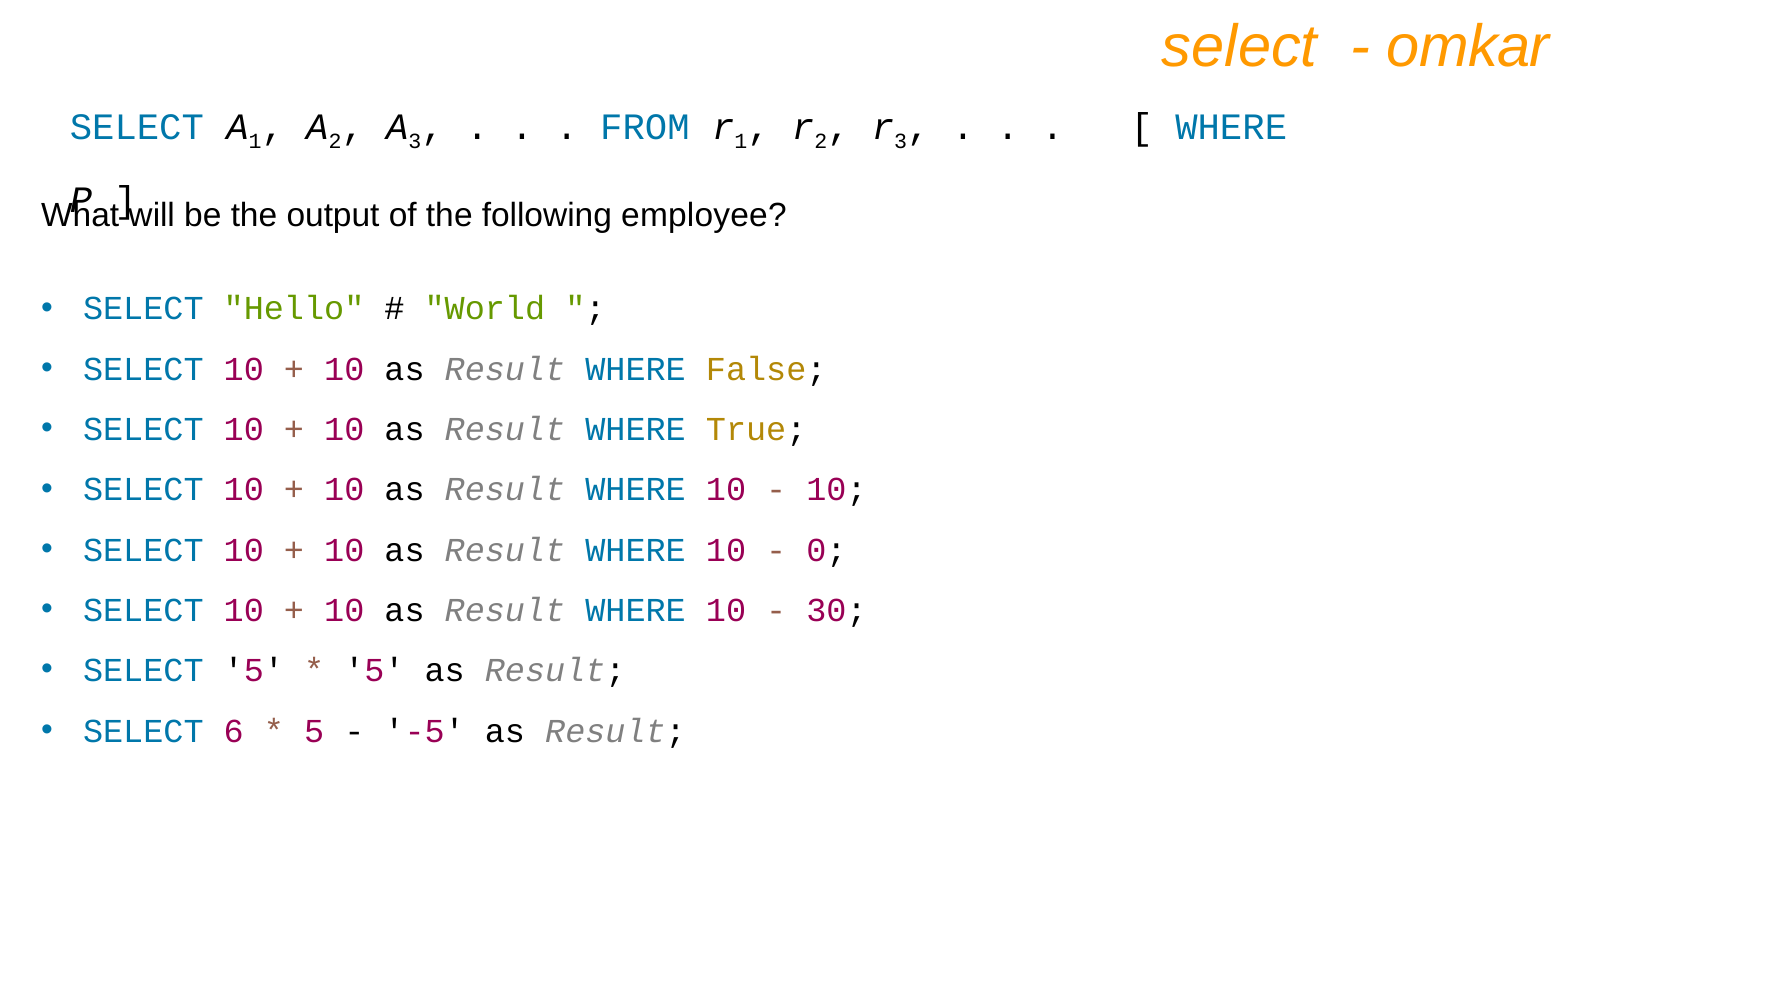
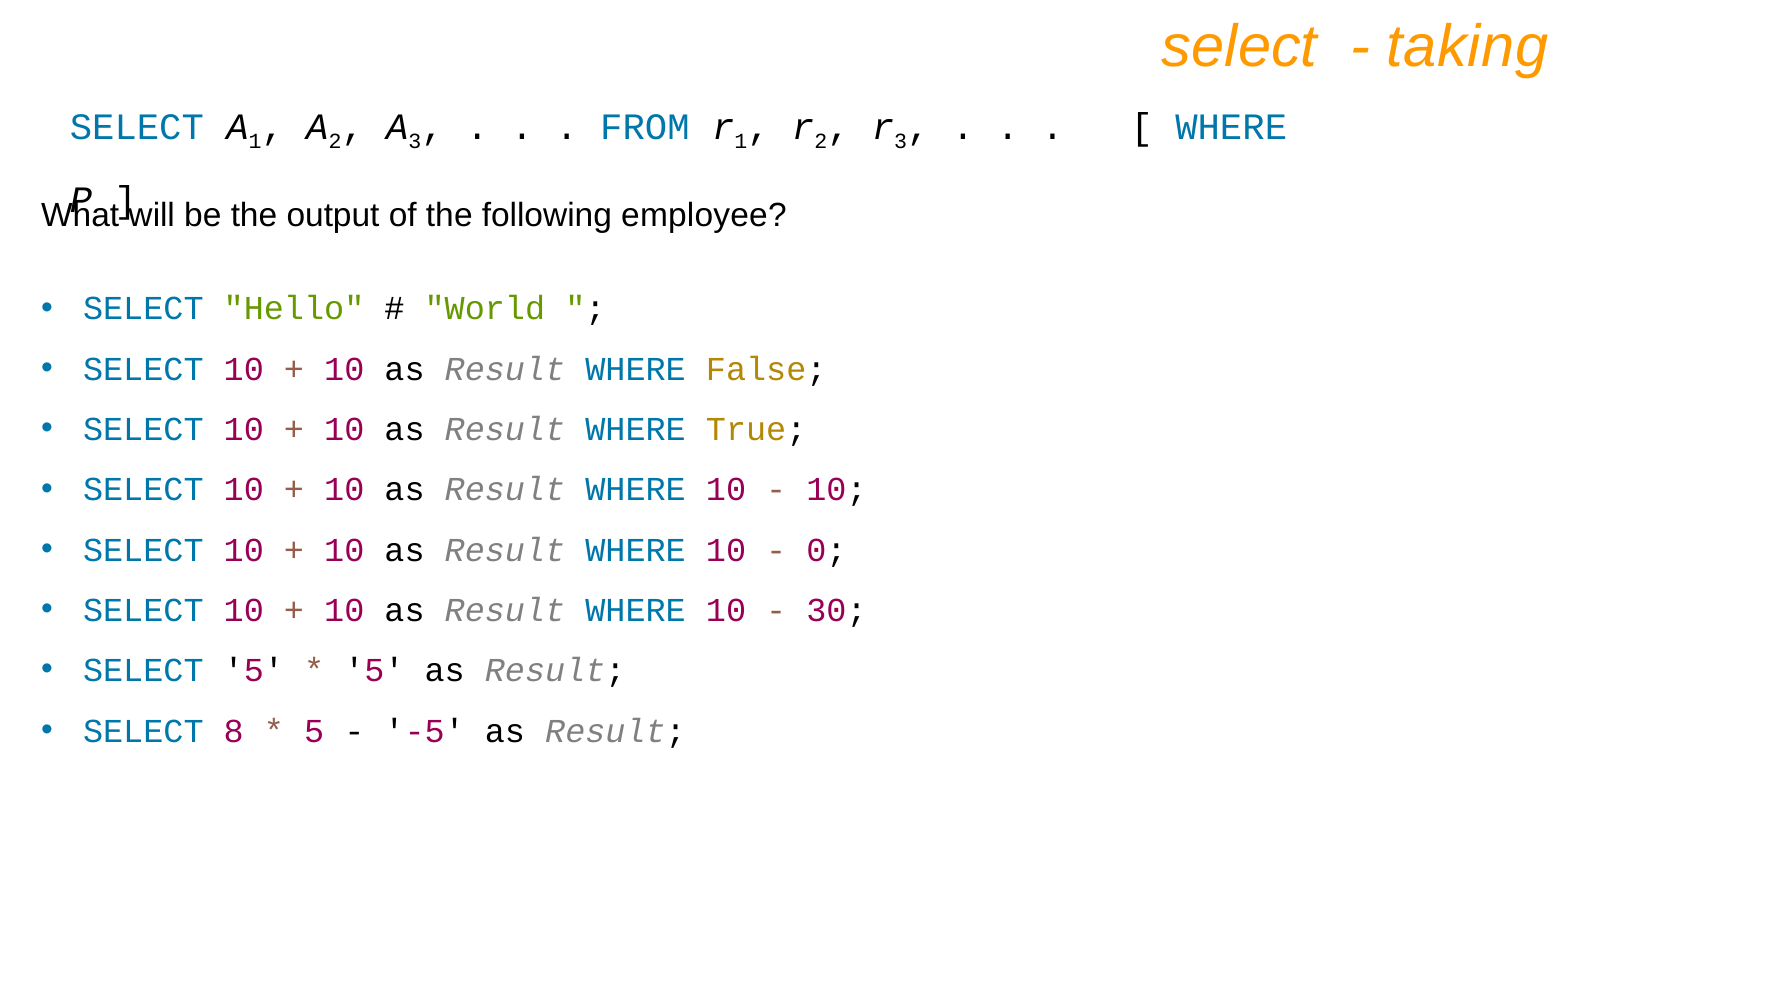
omkar: omkar -> taking
6: 6 -> 8
